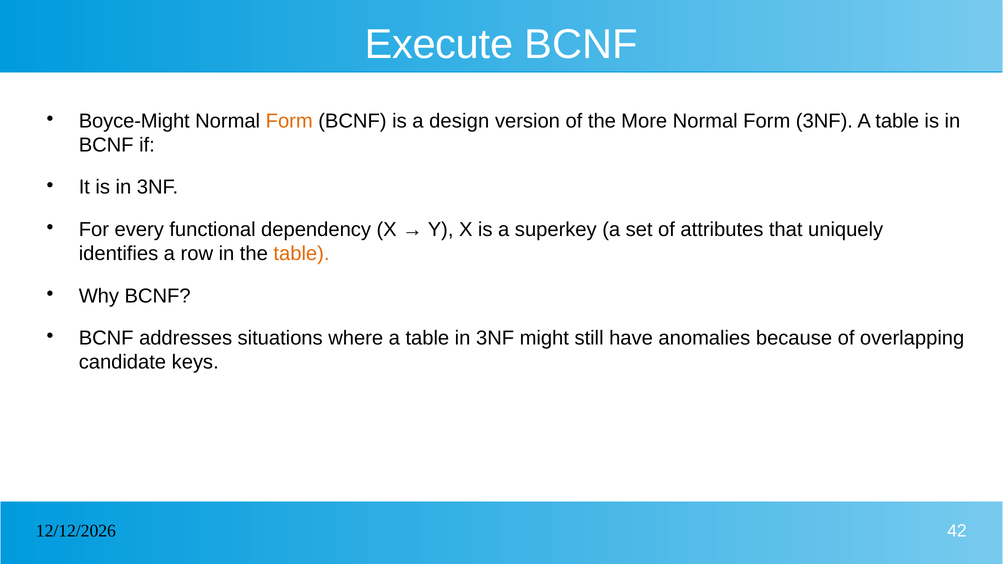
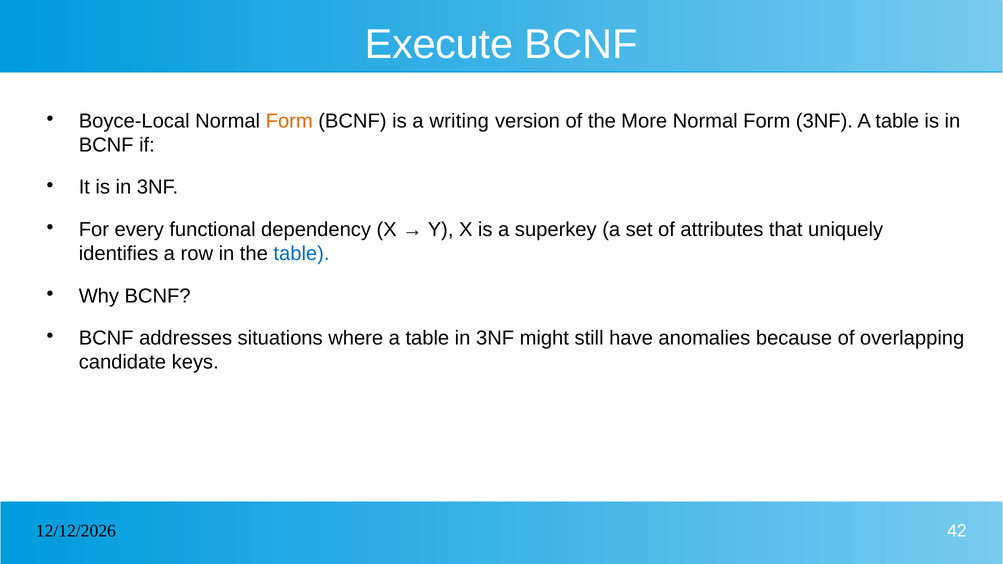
Boyce-Might: Boyce-Might -> Boyce-Local
design: design -> writing
table at (302, 254) colour: orange -> blue
